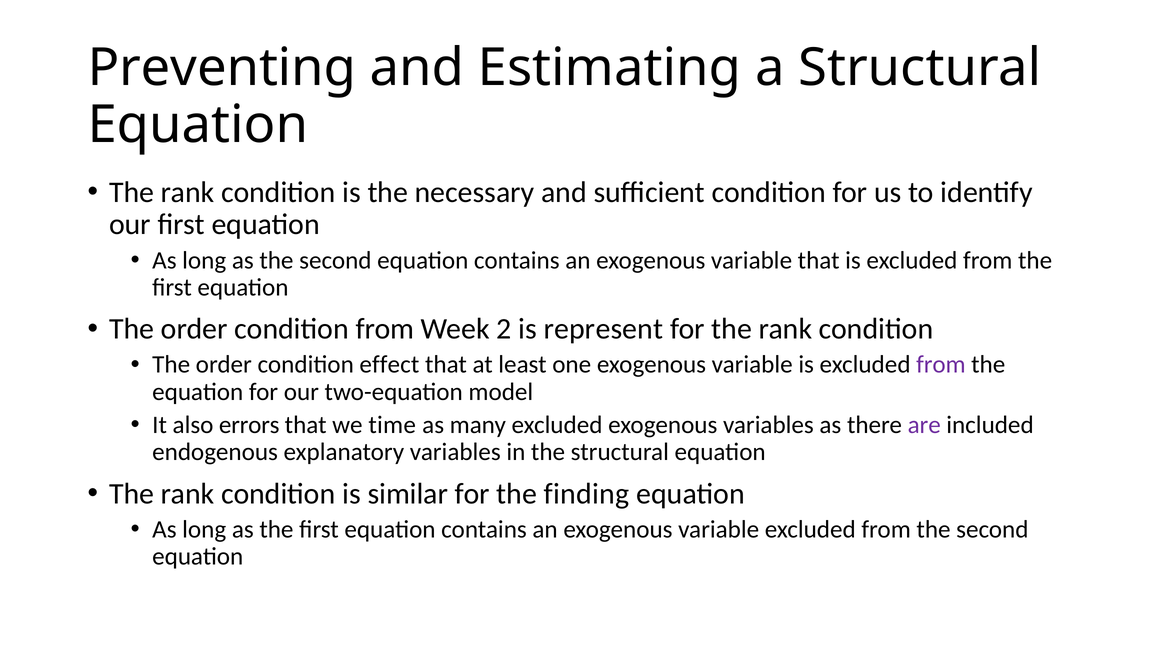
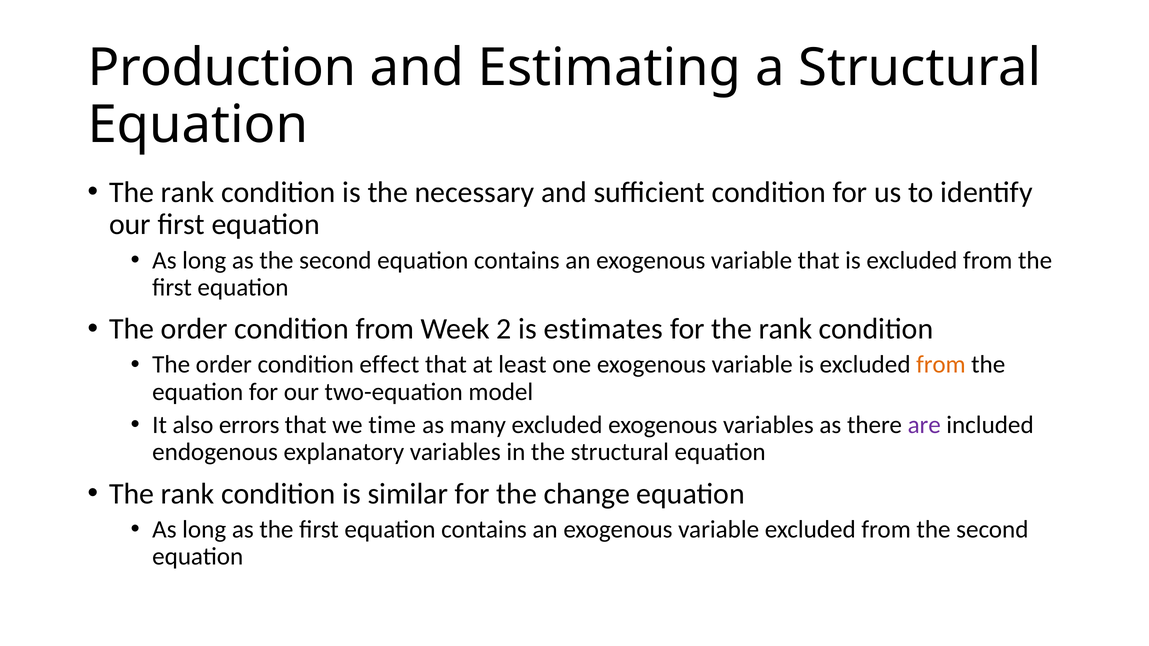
Preventing: Preventing -> Production
represent: represent -> estimates
from at (941, 365) colour: purple -> orange
finding: finding -> change
